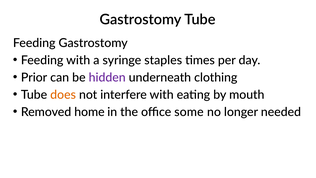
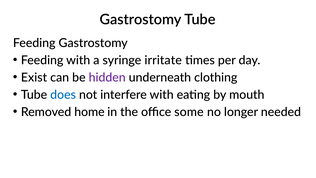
staples: staples -> irritate
Prior: Prior -> Exist
does colour: orange -> blue
